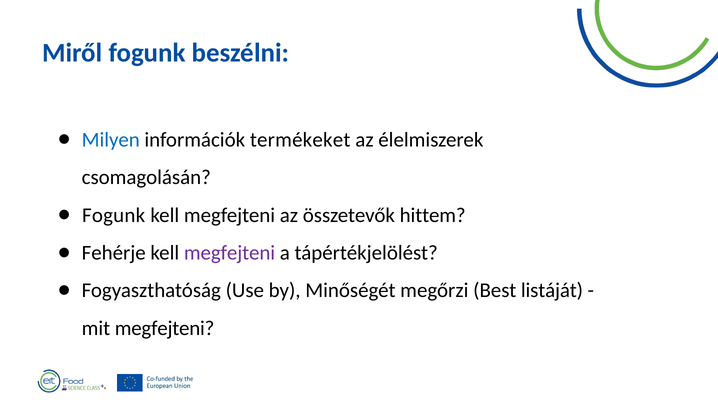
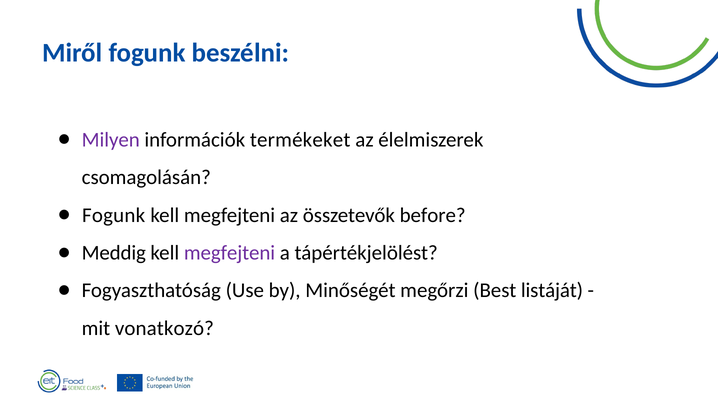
Milyen colour: blue -> purple
hittem: hittem -> before
Fehérje: Fehérje -> Meddig
mit megfejteni: megfejteni -> vonatkozó
